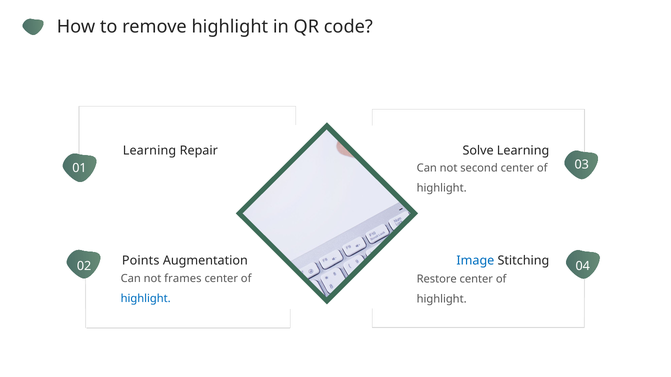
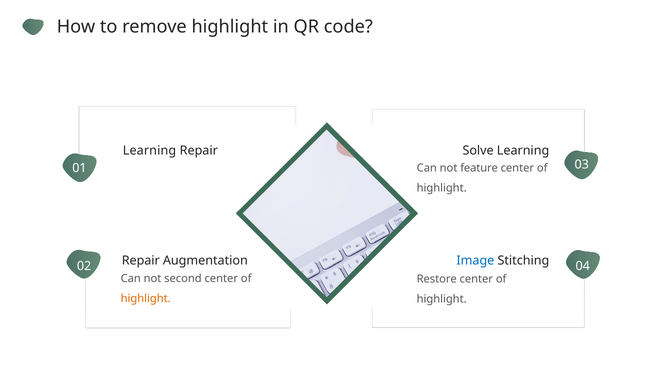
second: second -> feature
Points at (141, 261): Points -> Repair
frames: frames -> second
highlight at (146, 299) colour: blue -> orange
